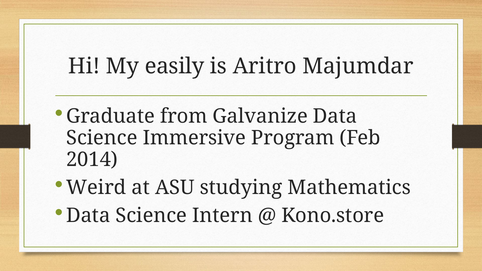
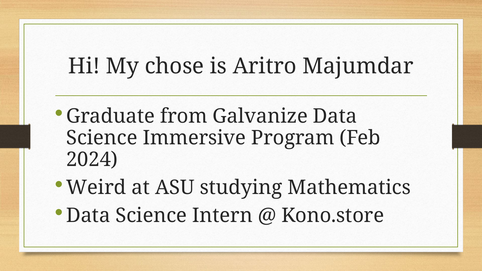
easily: easily -> chose
2014: 2014 -> 2024
